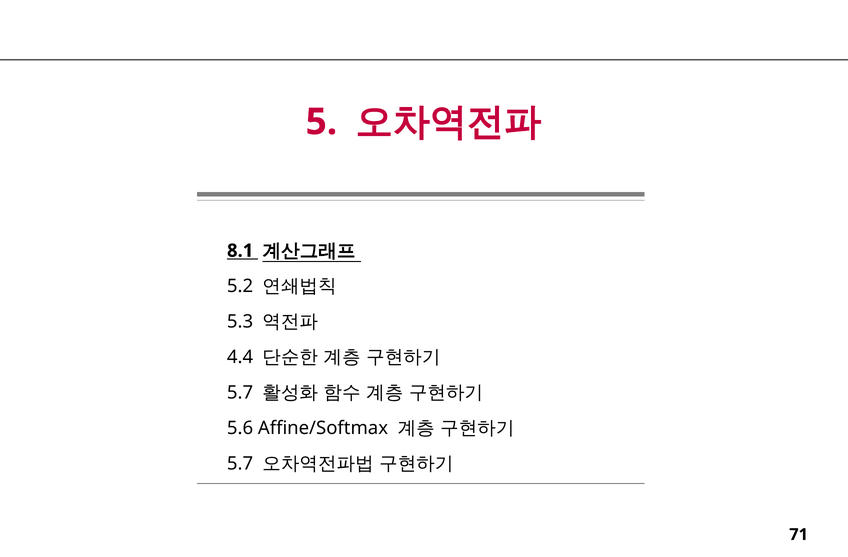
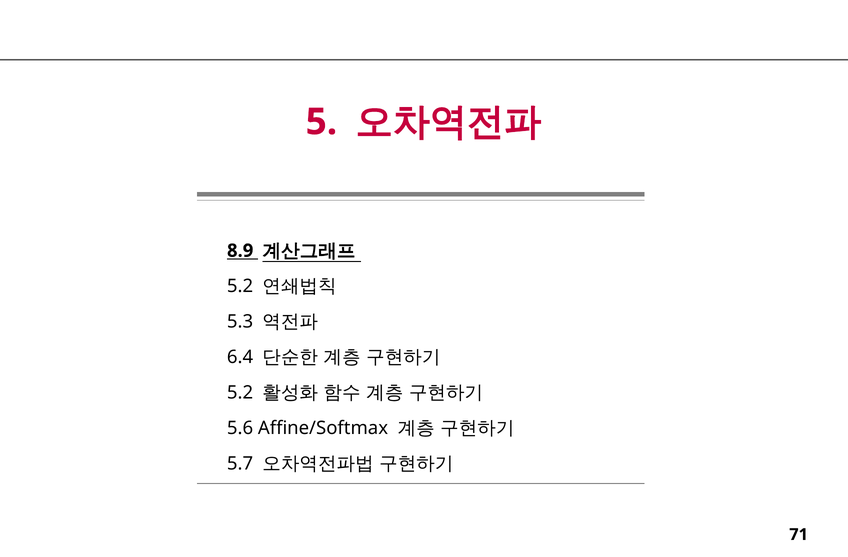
8.1: 8.1 -> 8.9
4.4: 4.4 -> 6.4
5.7 at (240, 393): 5.7 -> 5.2
